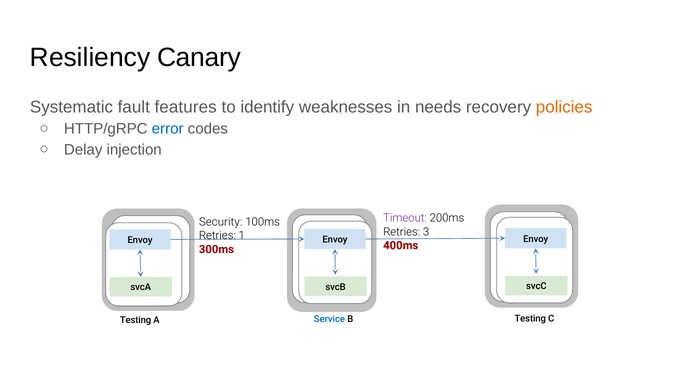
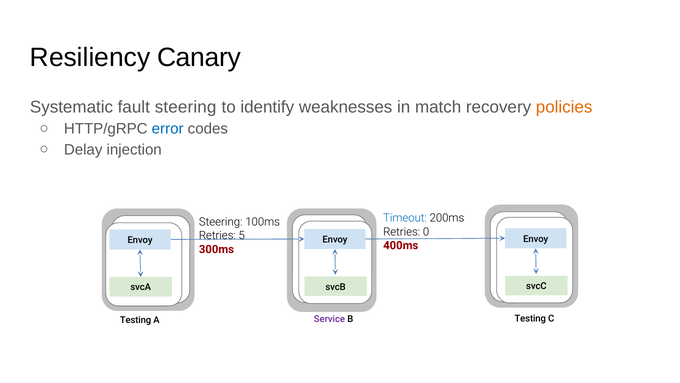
fault features: features -> steering
needs: needs -> match
Timeout colour: purple -> blue
Security at (221, 222): Security -> Steering
3: 3 -> 0
1: 1 -> 5
Service colour: blue -> purple
